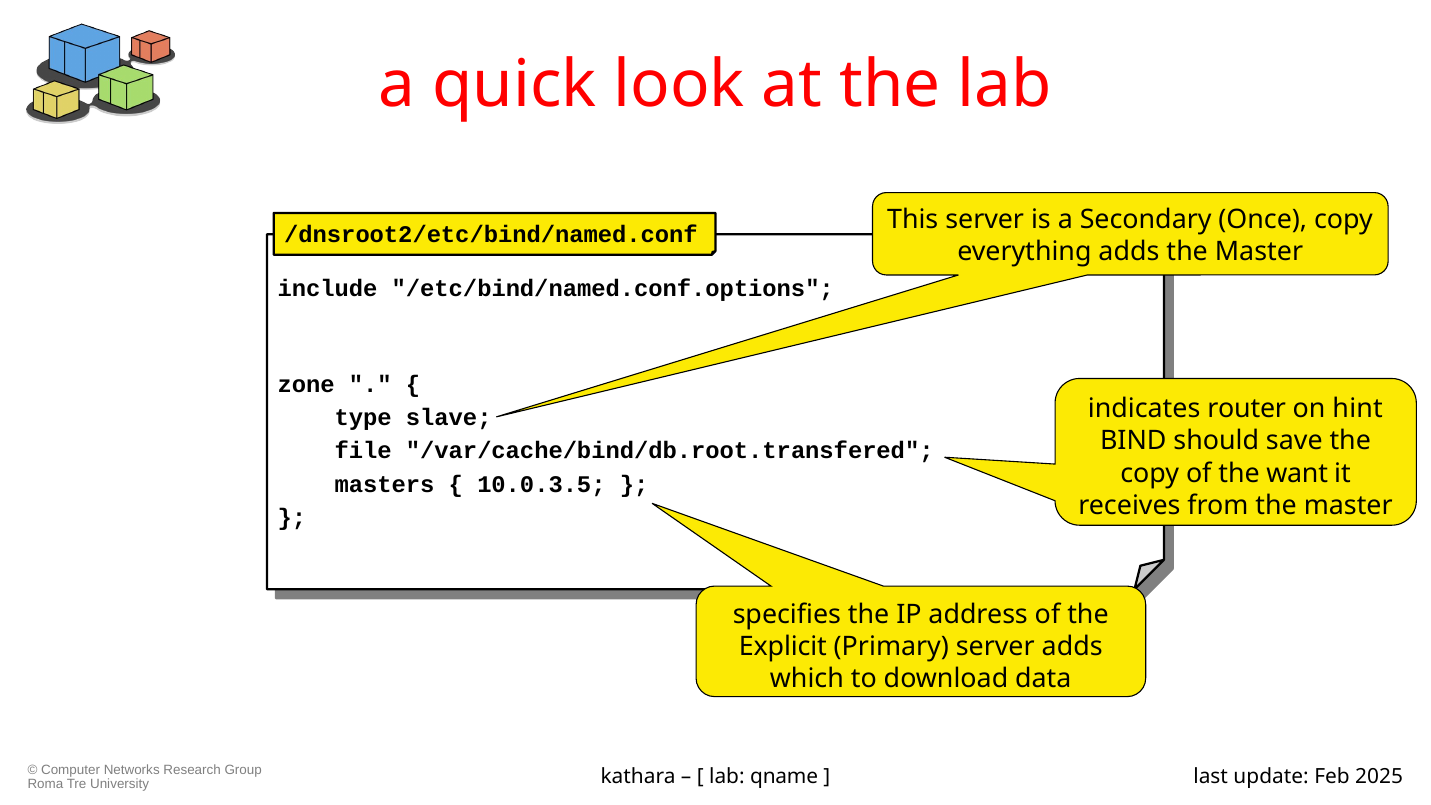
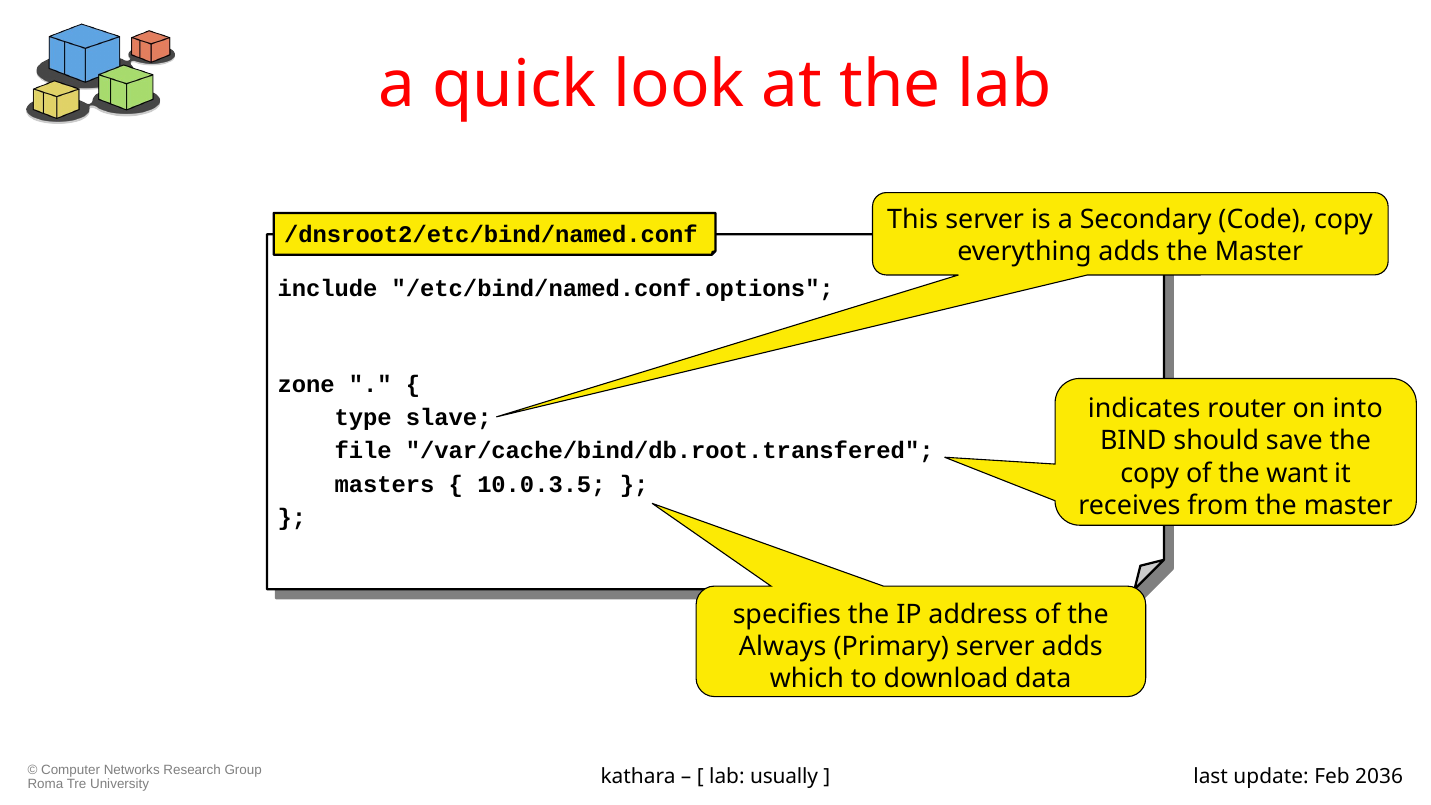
Once: Once -> Code
hint: hint -> into
Explicit: Explicit -> Always
qname: qname -> usually
2025: 2025 -> 2036
